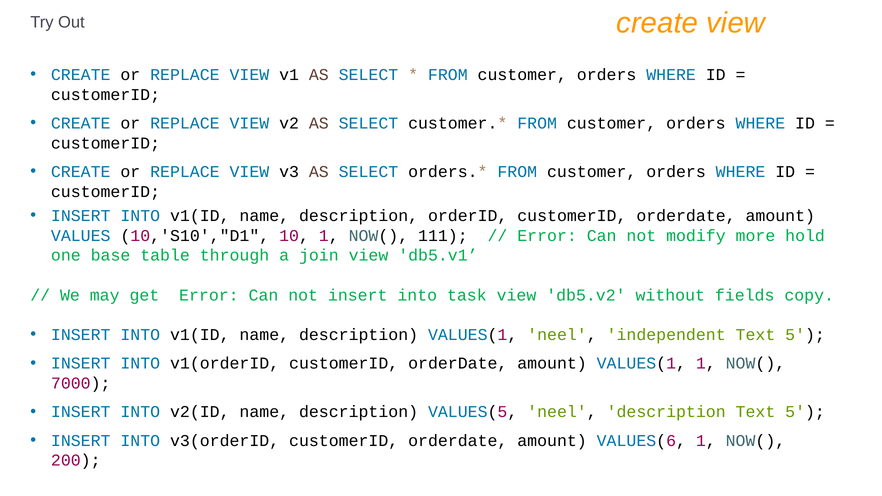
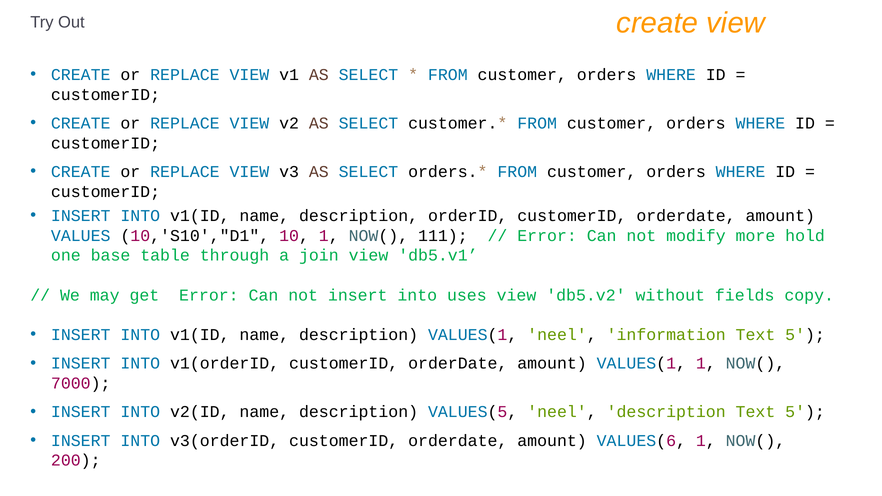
task: task -> uses
independent: independent -> information
